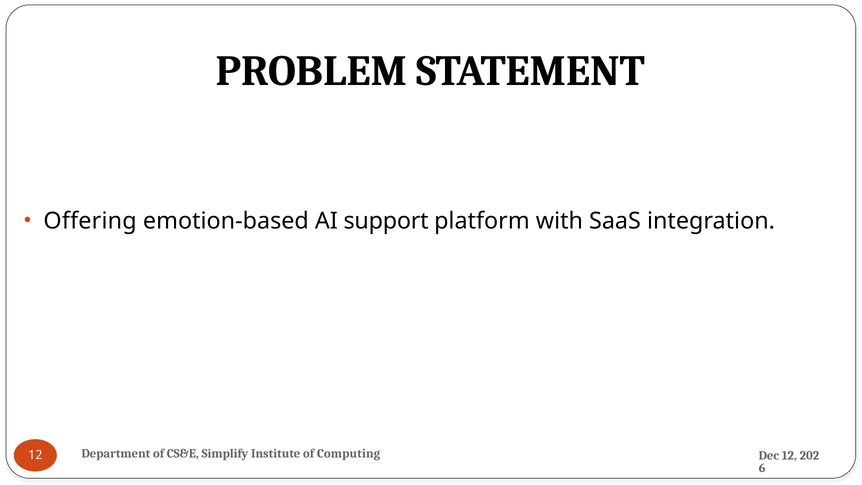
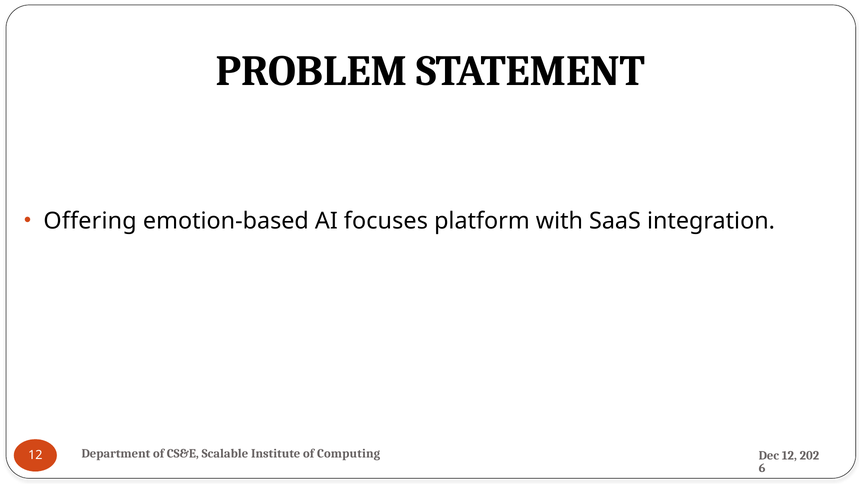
support: support -> focuses
Simplify: Simplify -> Scalable
